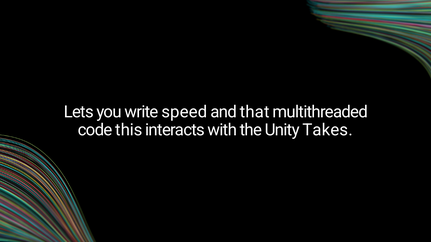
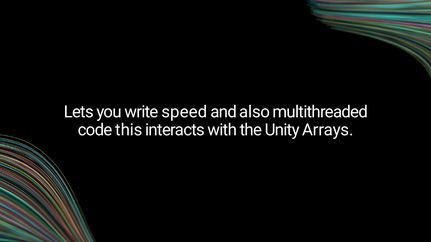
that: that -> also
Takes: Takes -> Arrays
